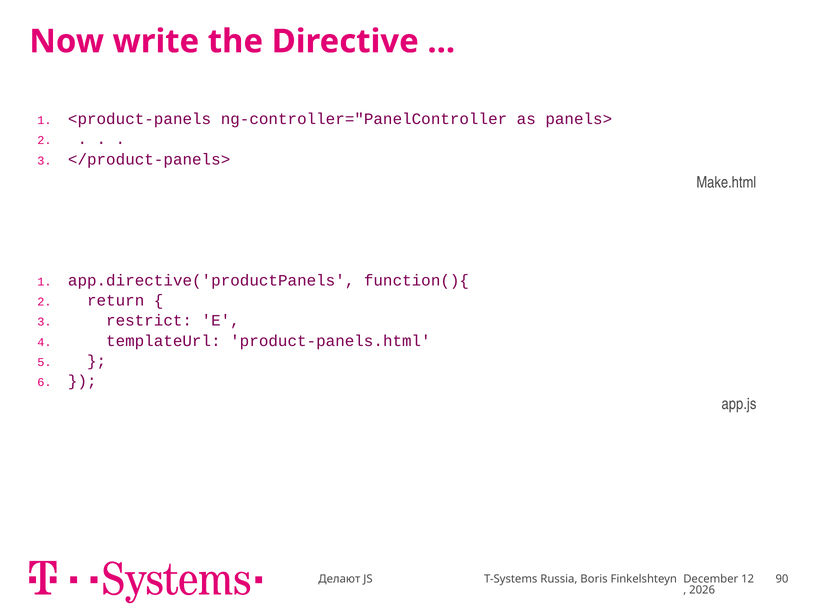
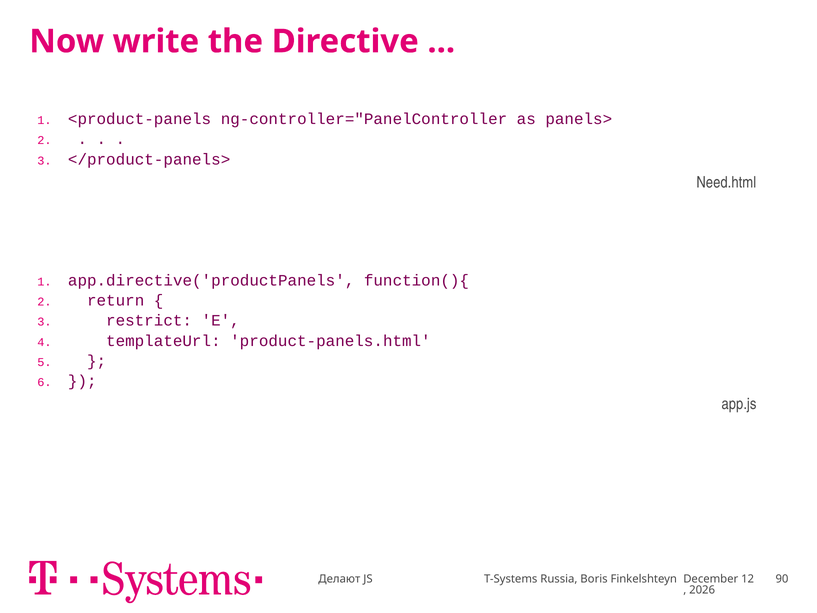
Make.html: Make.html -> Need.html
